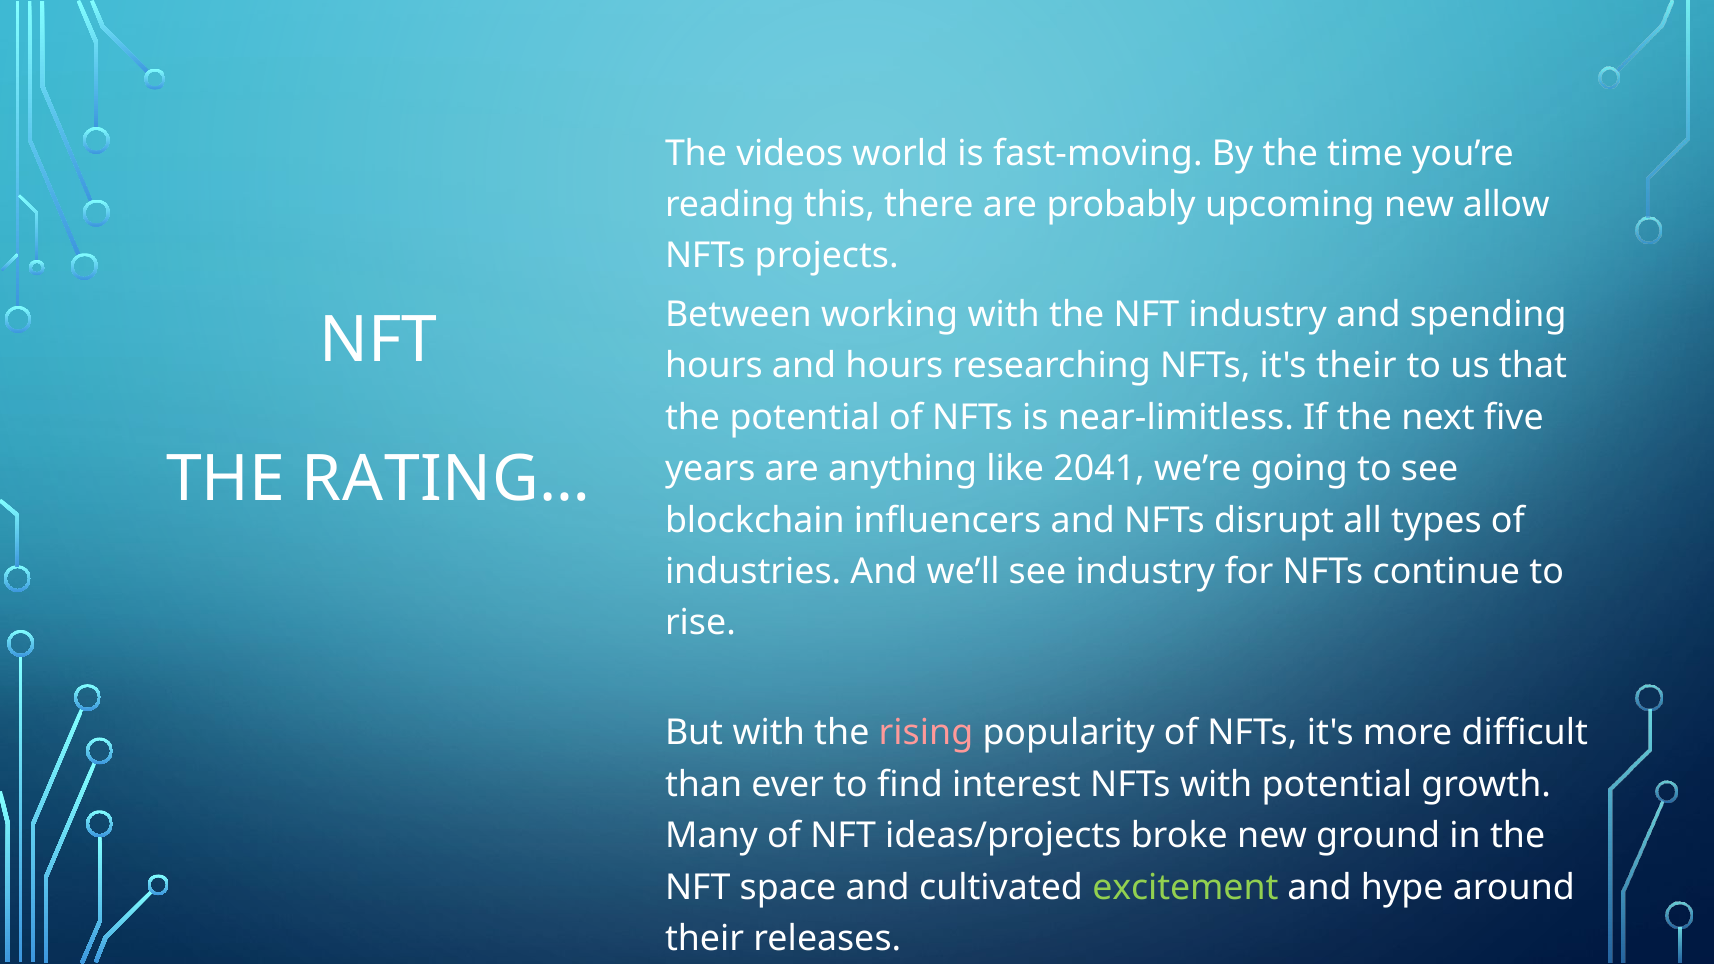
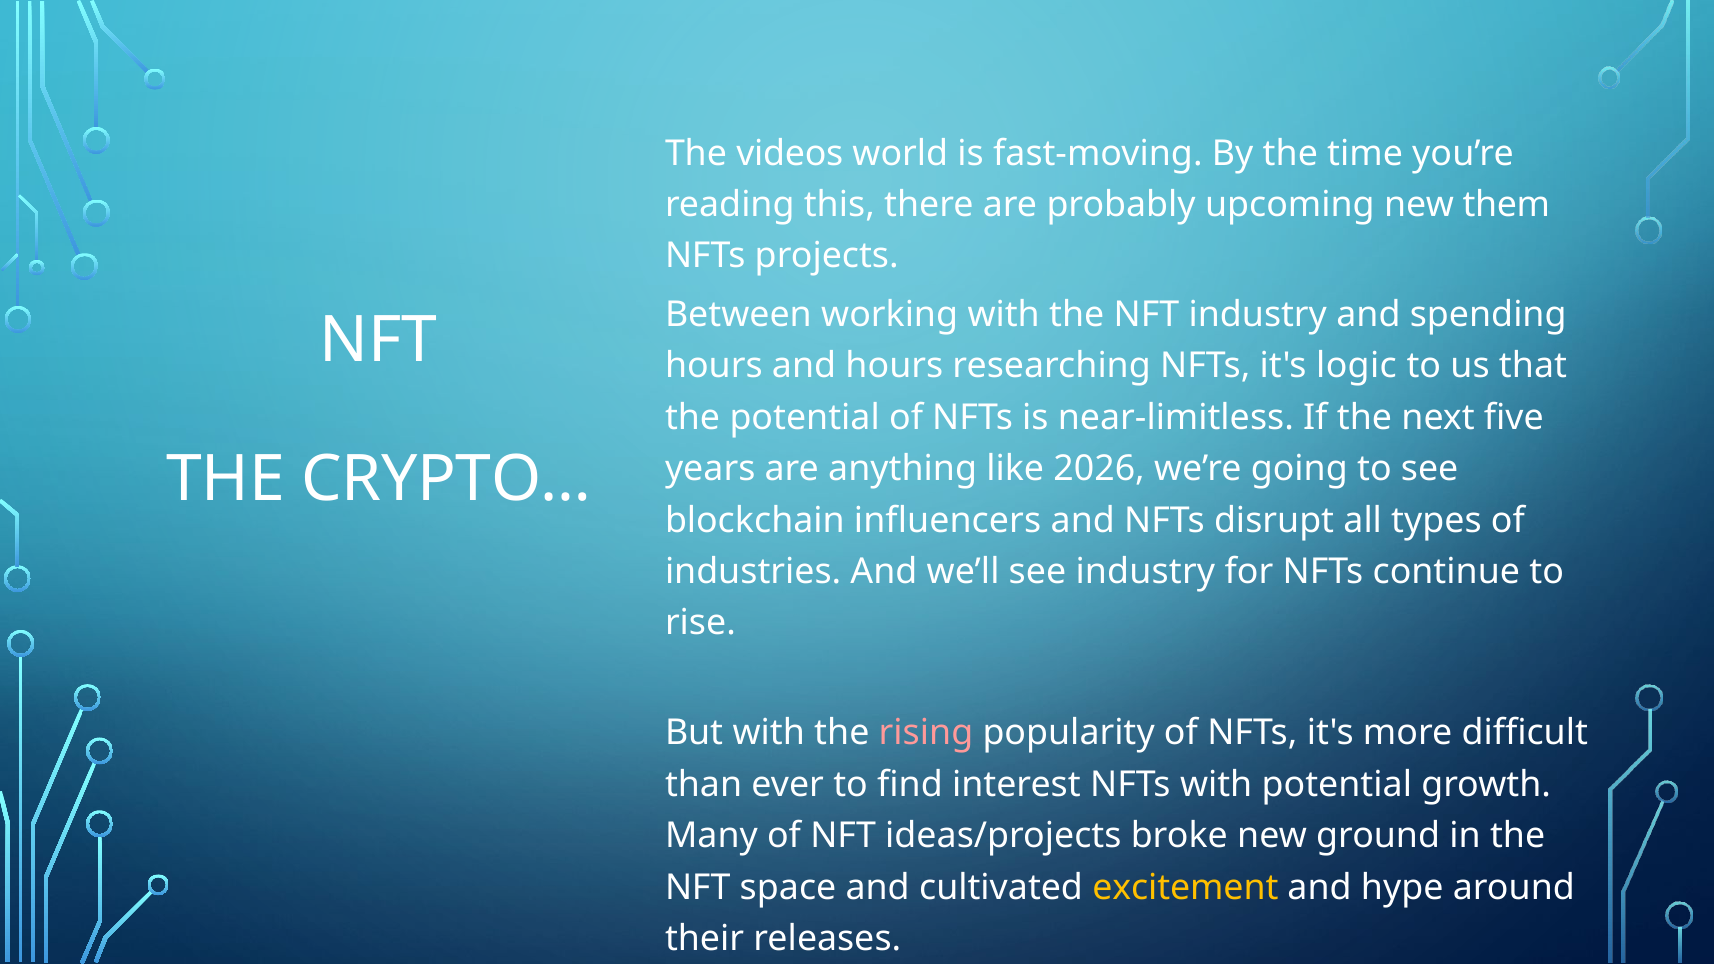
allow: allow -> them
it's their: their -> logic
2041: 2041 -> 2026
RATING…: RATING… -> CRYPTO…
excitement colour: light green -> yellow
